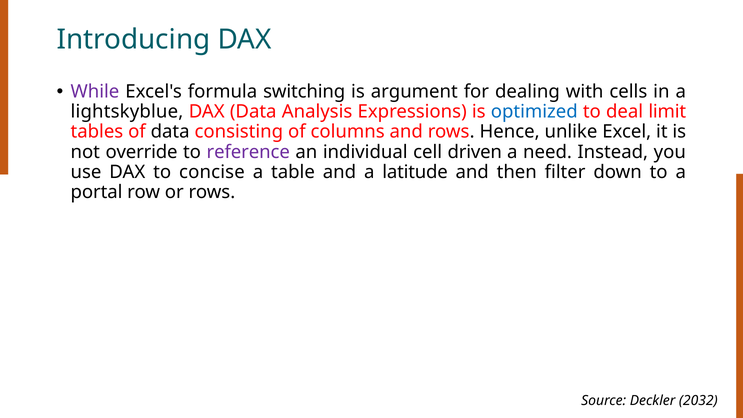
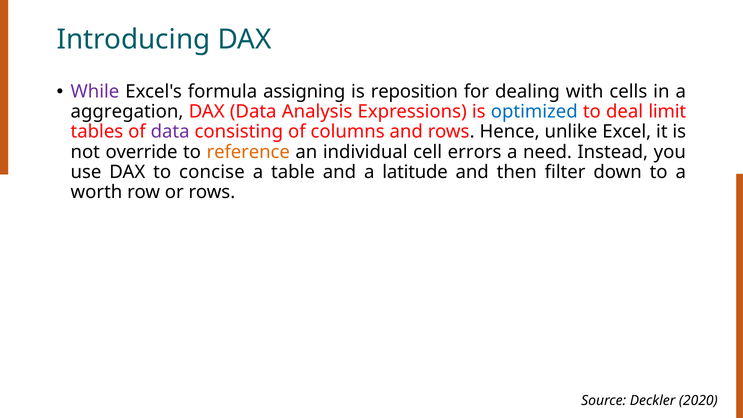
switching: switching -> assigning
argument: argument -> reposition
lightskyblue: lightskyblue -> aggregation
data at (170, 132) colour: black -> purple
reference colour: purple -> orange
driven: driven -> errors
portal: portal -> worth
2032: 2032 -> 2020
